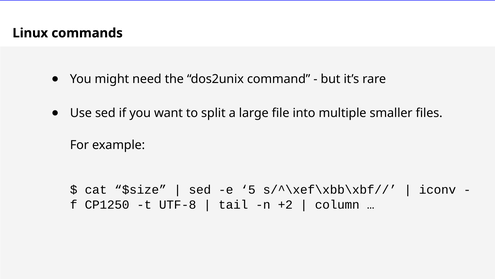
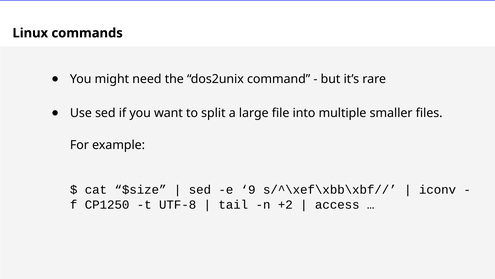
5: 5 -> 9
column: column -> access
